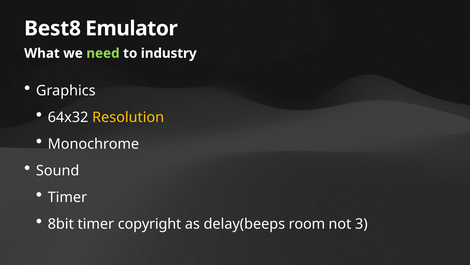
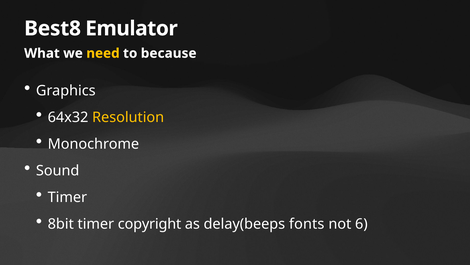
need colour: light green -> yellow
industry: industry -> because
room: room -> fonts
3: 3 -> 6
